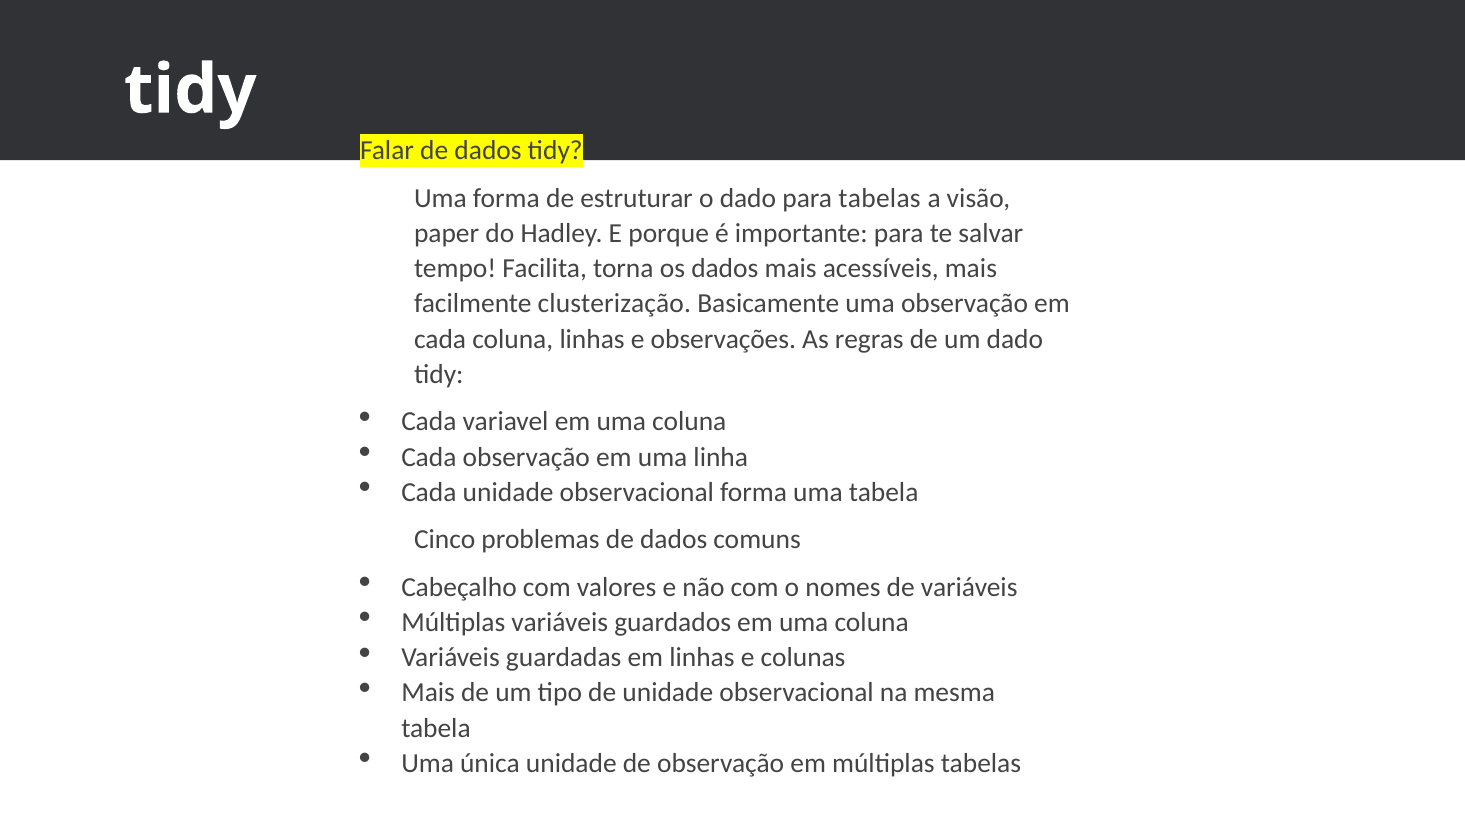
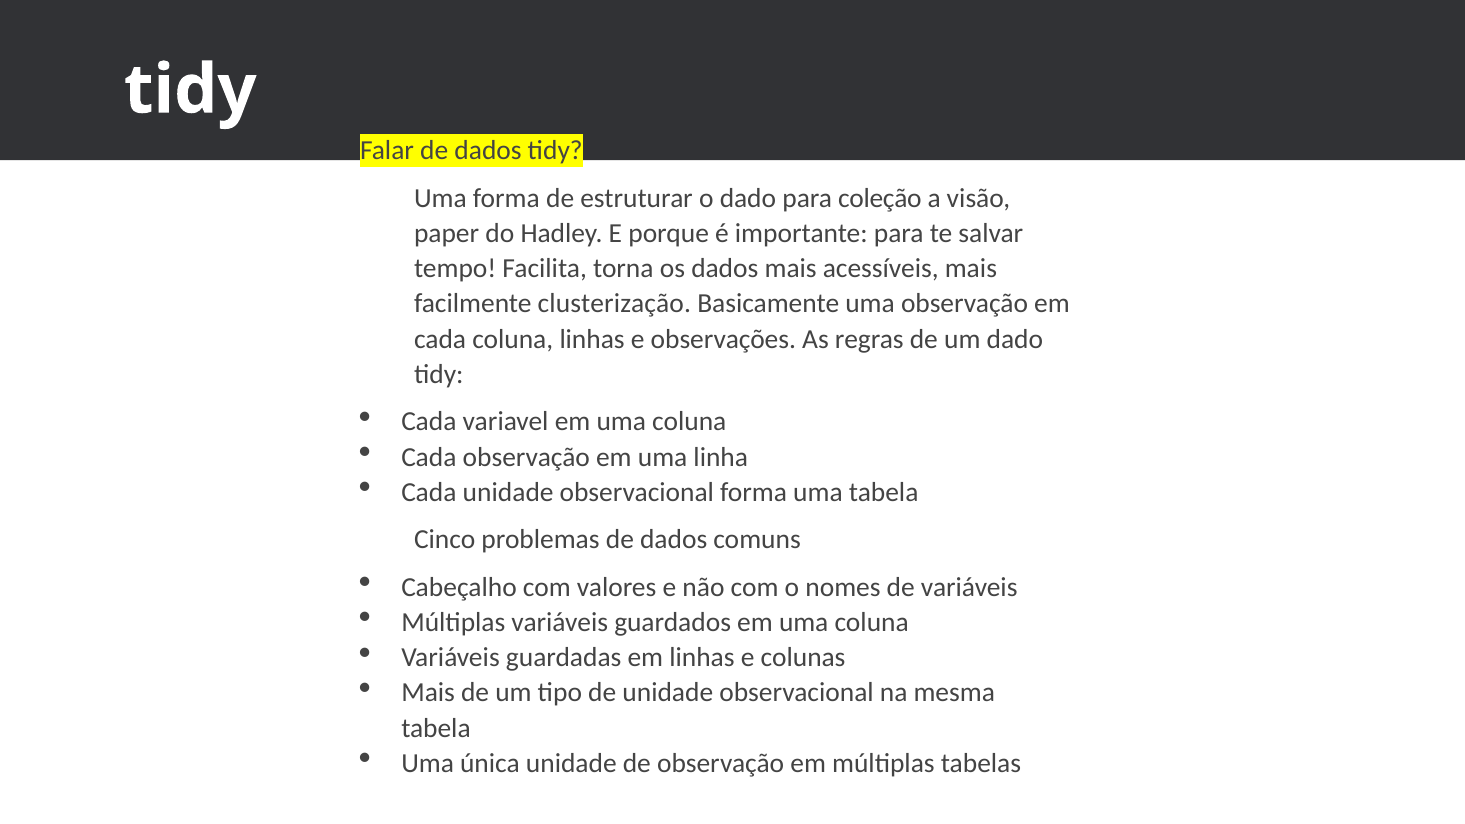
para tabelas: tabelas -> coleção
